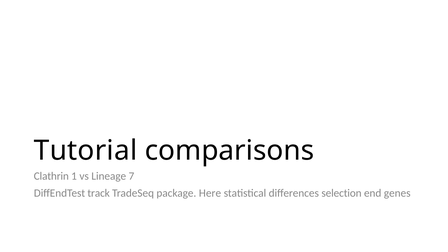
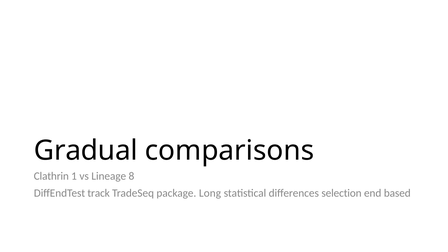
Tutorial: Tutorial -> Gradual
7: 7 -> 8
Here: Here -> Long
genes: genes -> based
